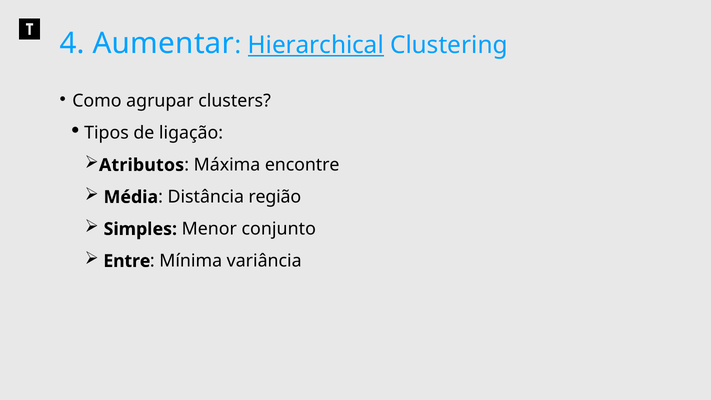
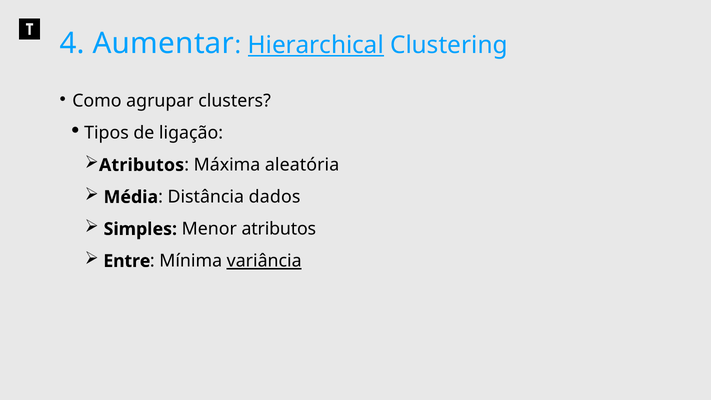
encontre: encontre -> aleatória
região: região -> dados
Menor conjunto: conjunto -> atributos
variância underline: none -> present
